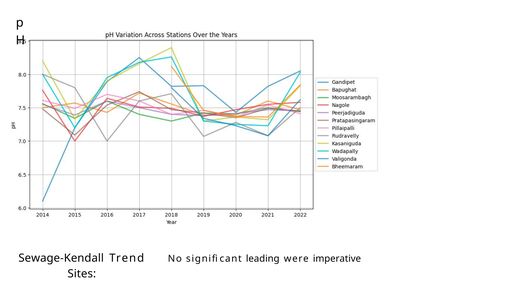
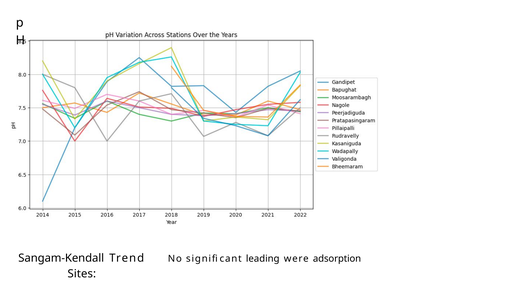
Sewage-Kendall: Sewage-Kendall -> Sangam-Kendall
imperative: imperative -> adsorption
